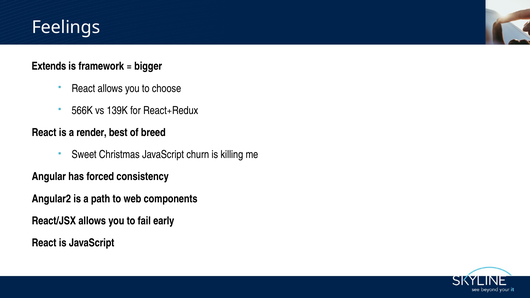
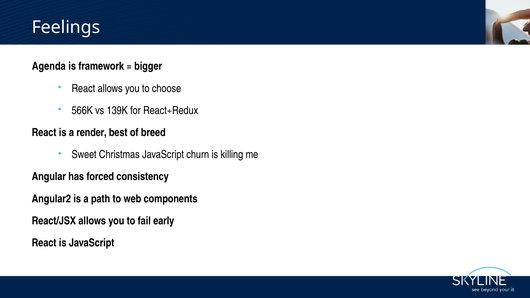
Extends: Extends -> Agenda
